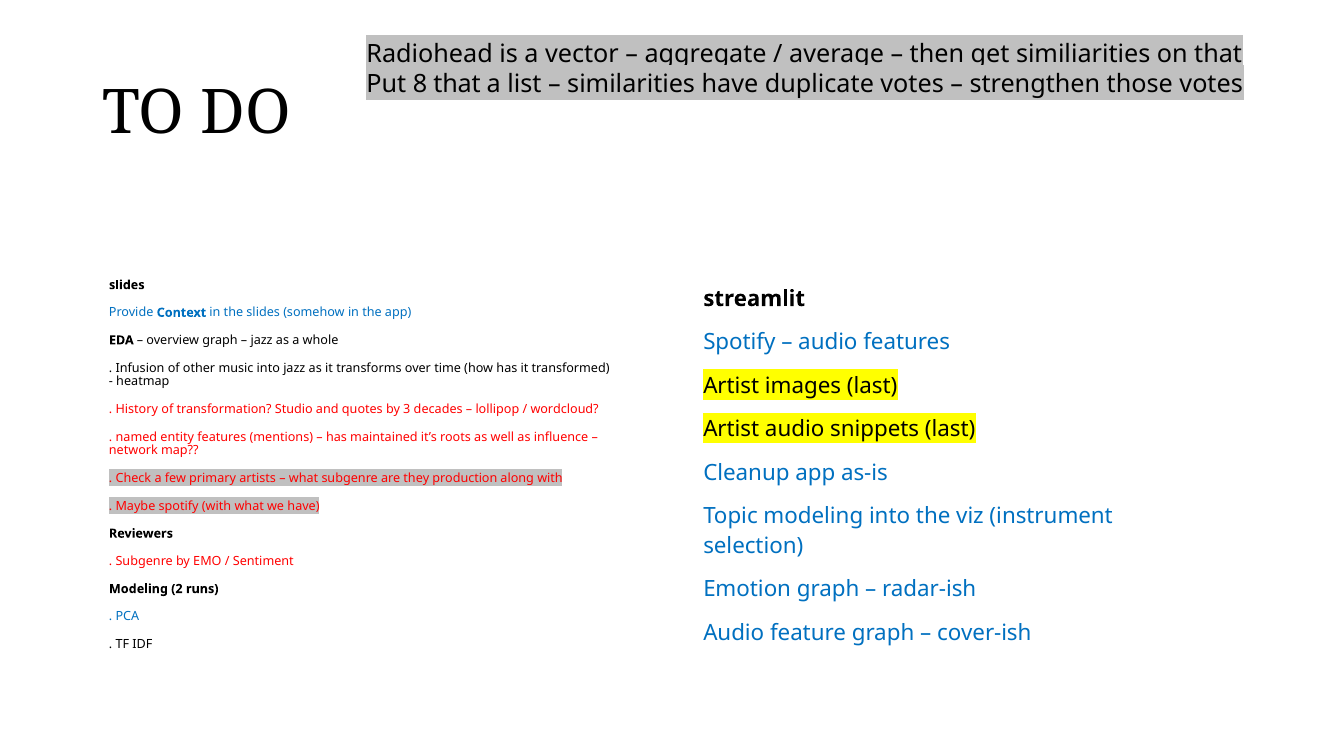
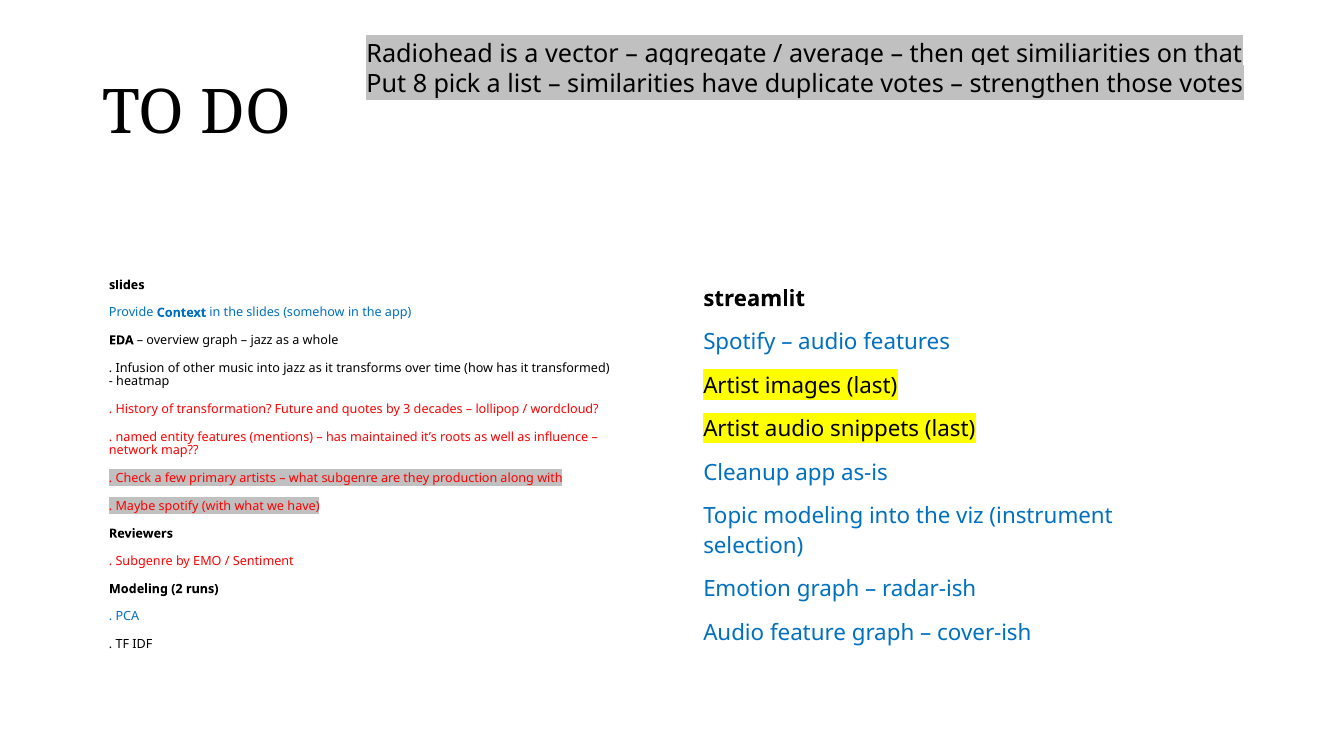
8 that: that -> pick
Studio: Studio -> Future
